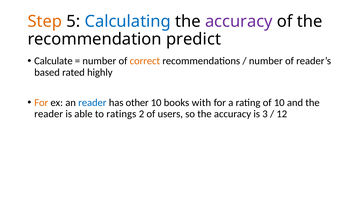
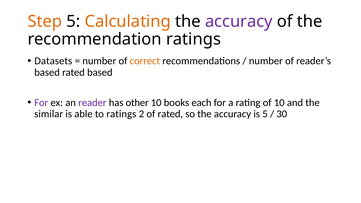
Calculating colour: blue -> orange
recommendation predict: predict -> ratings
Calculate: Calculate -> Datasets
rated highly: highly -> based
For at (41, 103) colour: orange -> purple
reader at (92, 103) colour: blue -> purple
with: with -> each
reader at (49, 114): reader -> similar
of users: users -> rated
is 3: 3 -> 5
12: 12 -> 30
